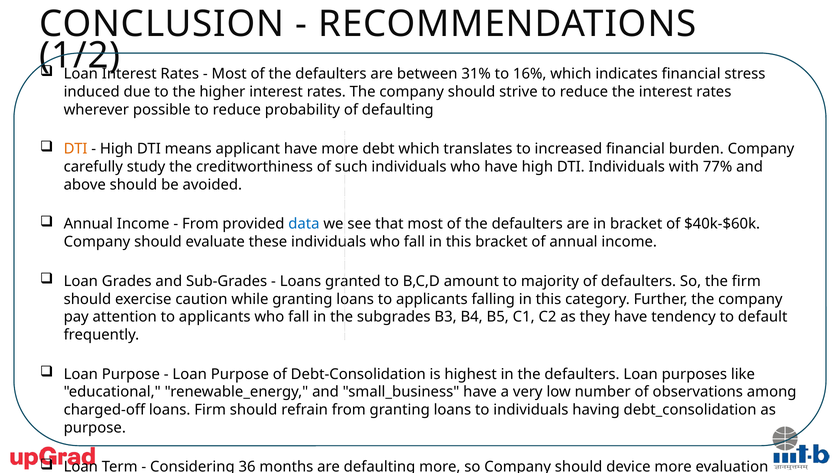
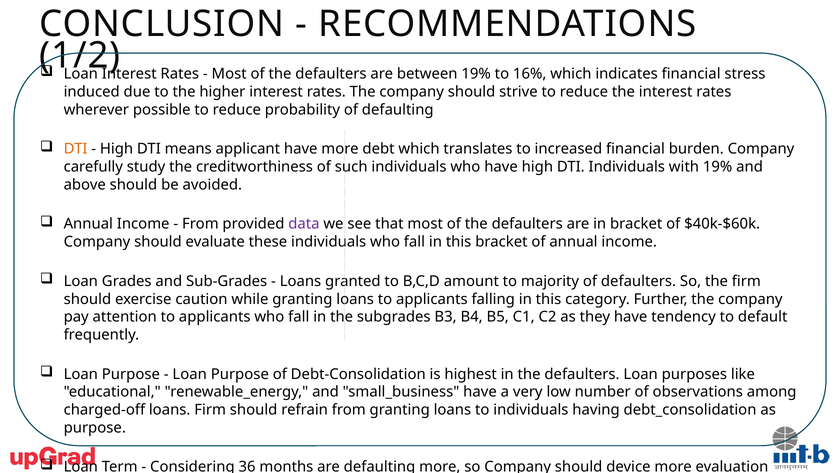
between 31%: 31% -> 19%
with 77%: 77% -> 19%
data colour: blue -> purple
